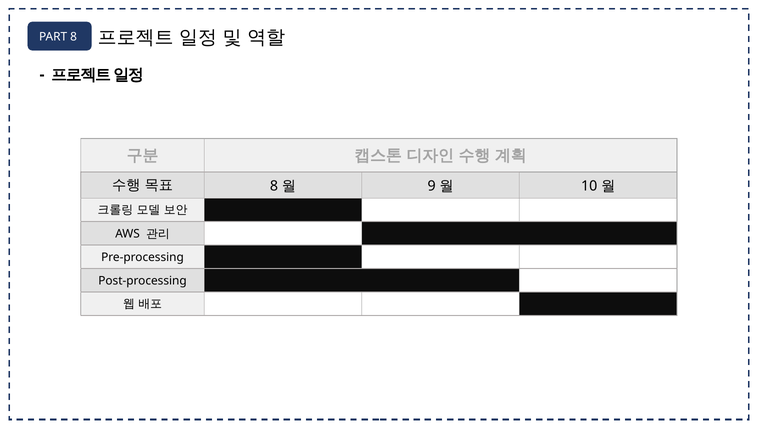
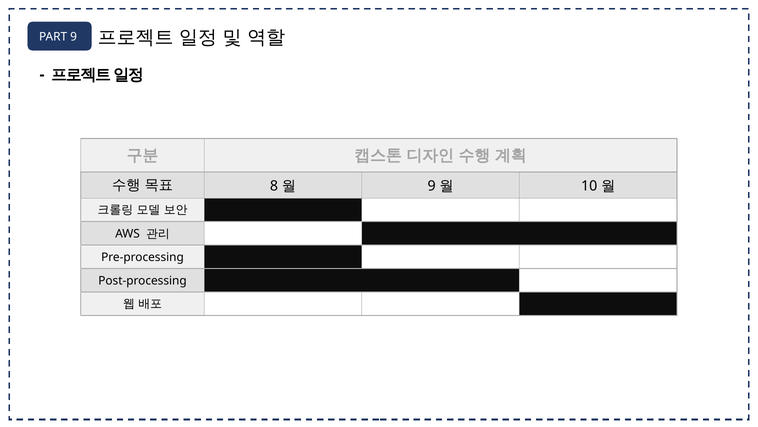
PART 8: 8 -> 9
